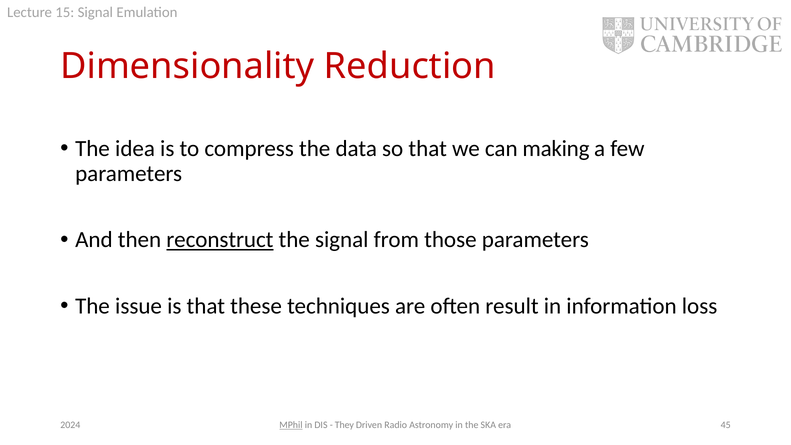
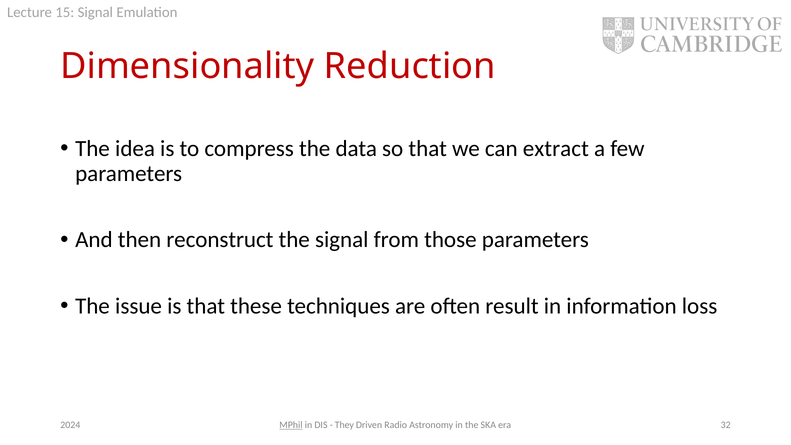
making: making -> extract
reconstruct underline: present -> none
45: 45 -> 32
